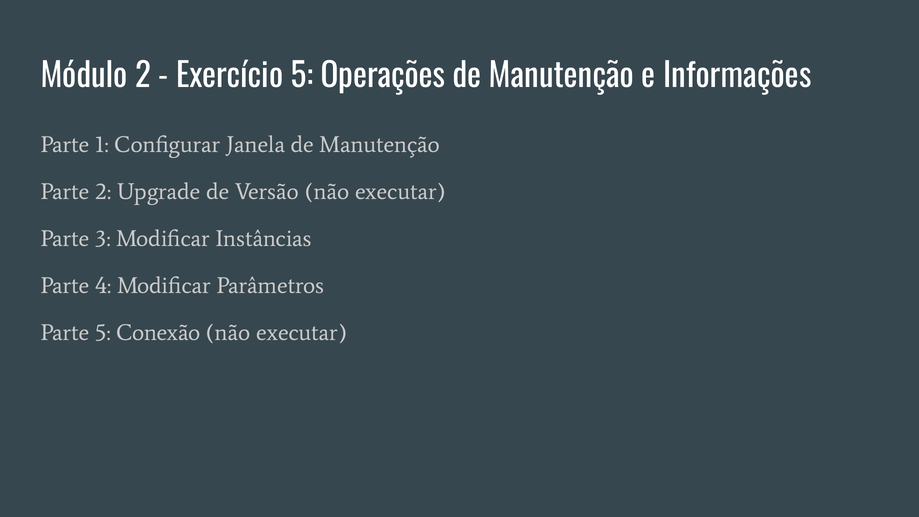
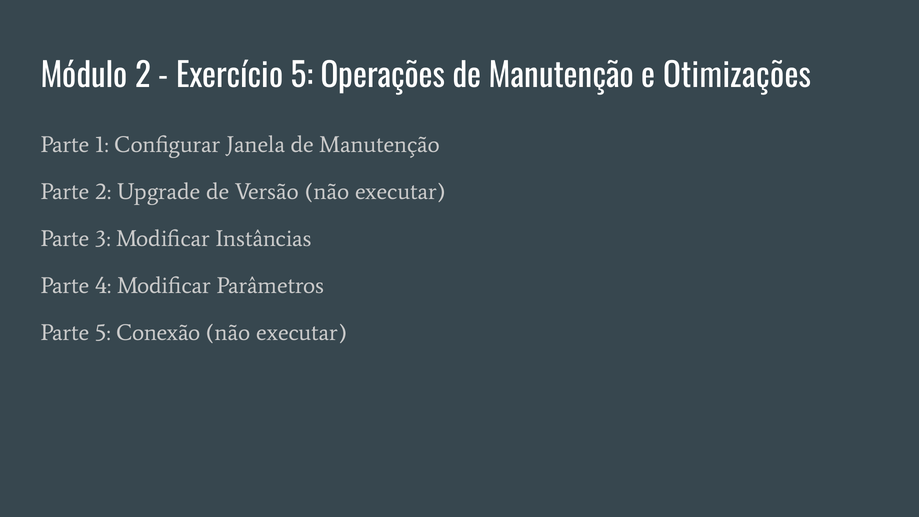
Informações: Informações -> Otimizações
